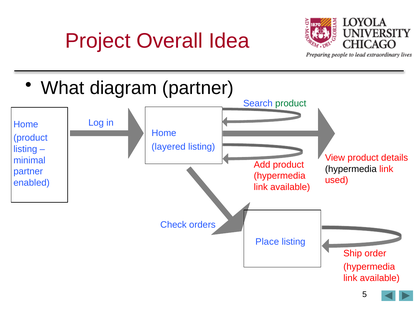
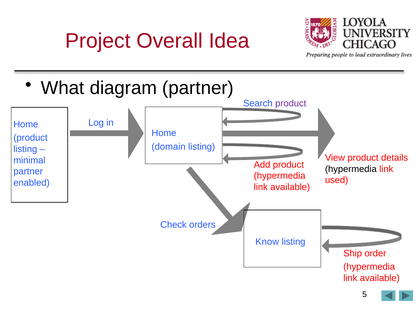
product at (291, 103) colour: green -> purple
layered: layered -> domain
Place: Place -> Know
